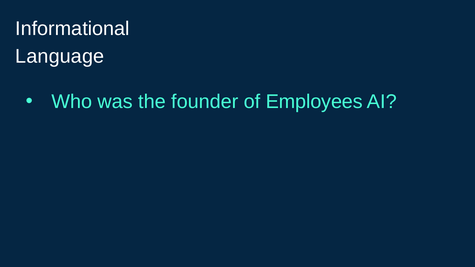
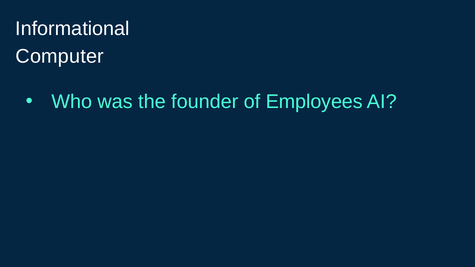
Language: Language -> Computer
